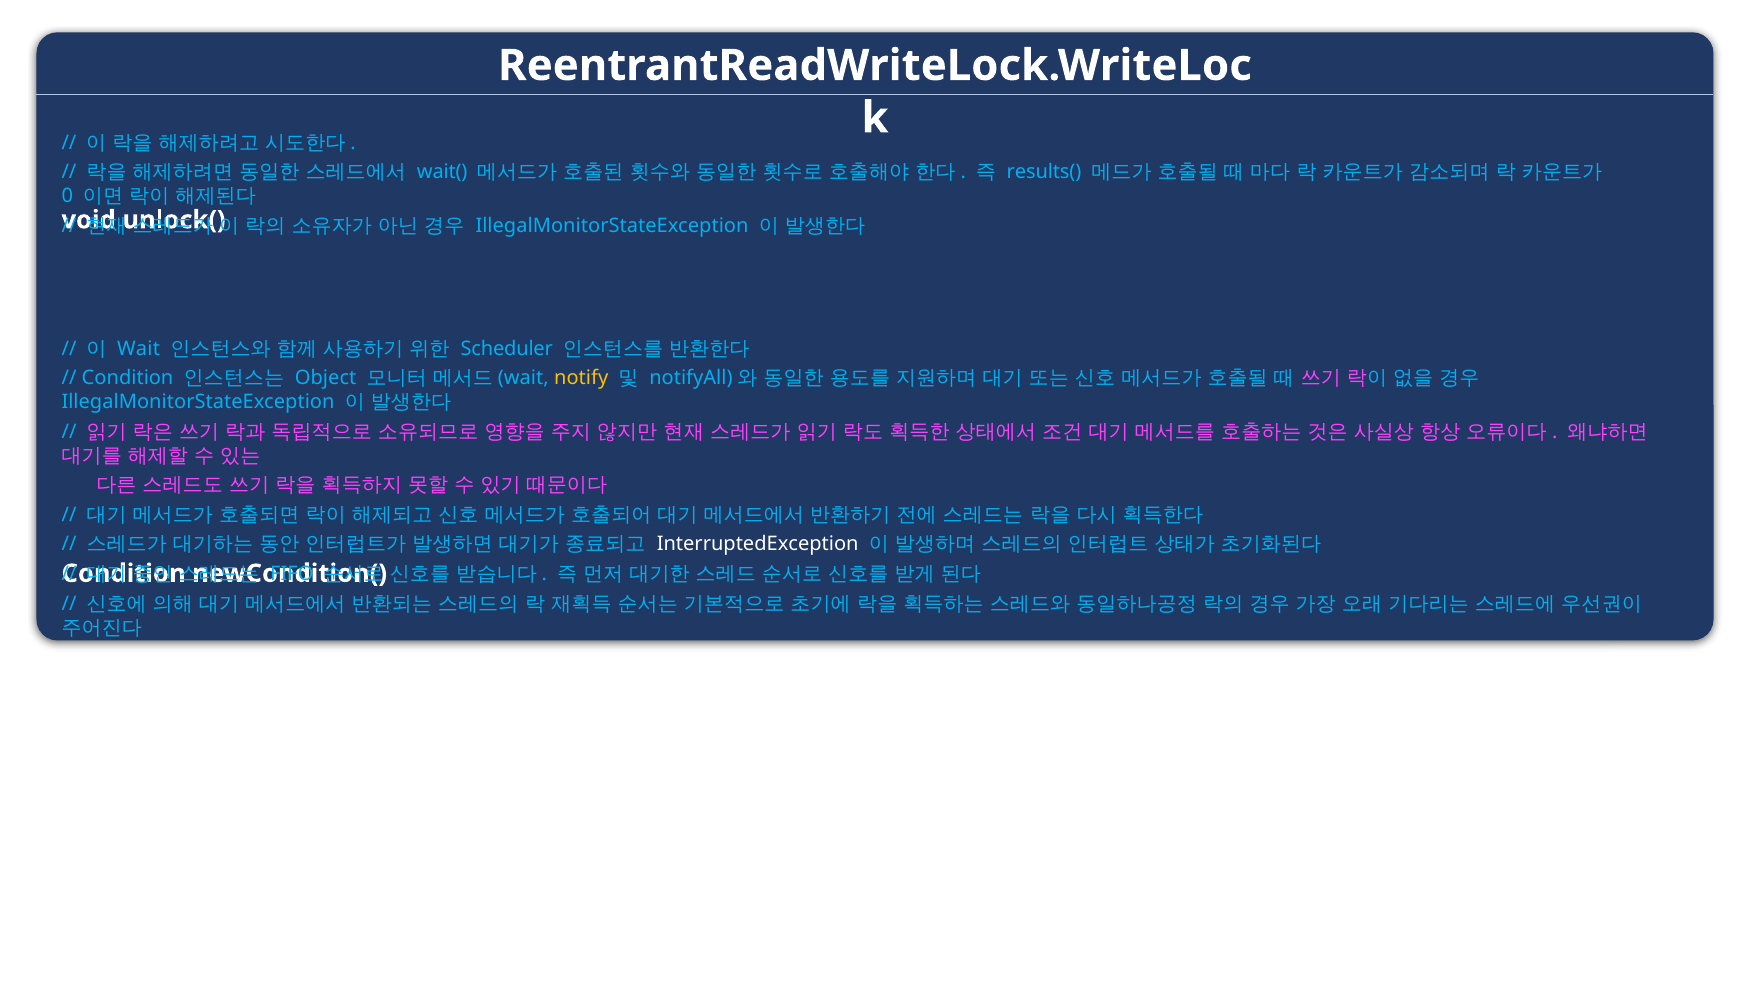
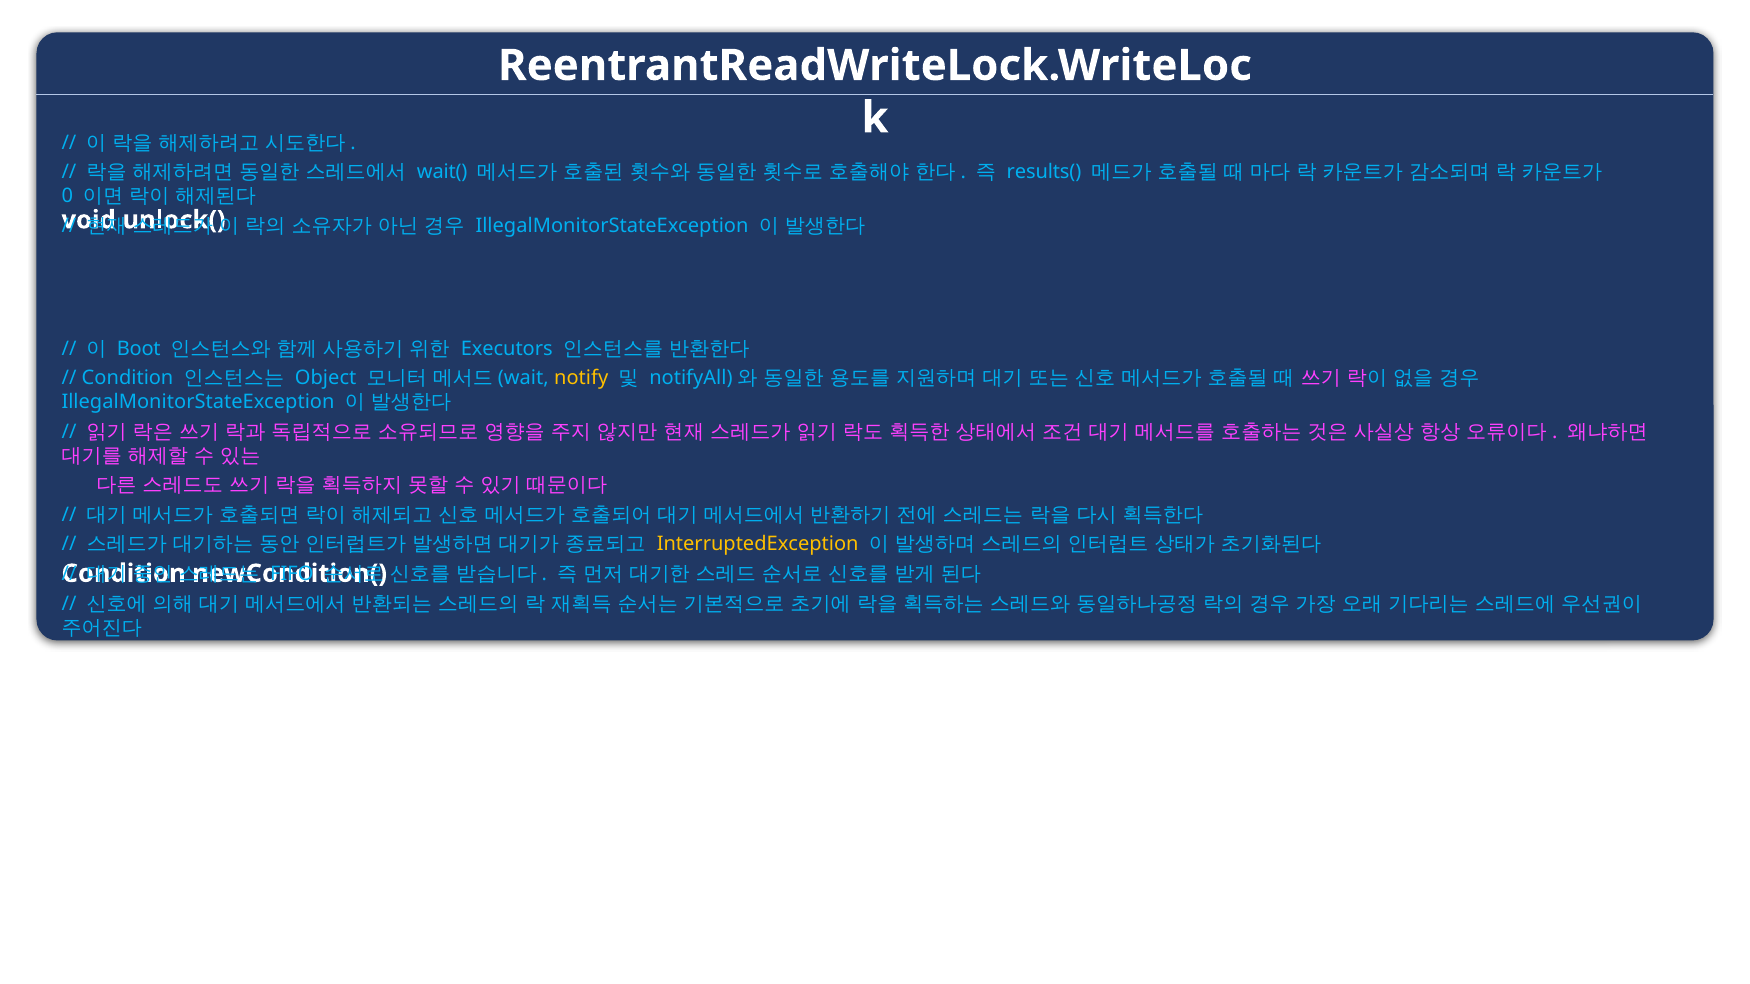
Wait: Wait -> Boot
Scheduler: Scheduler -> Executors
InterruptedException colour: white -> yellow
